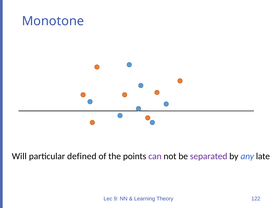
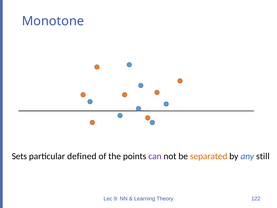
Will: Will -> Sets
separated colour: purple -> orange
late: late -> still
